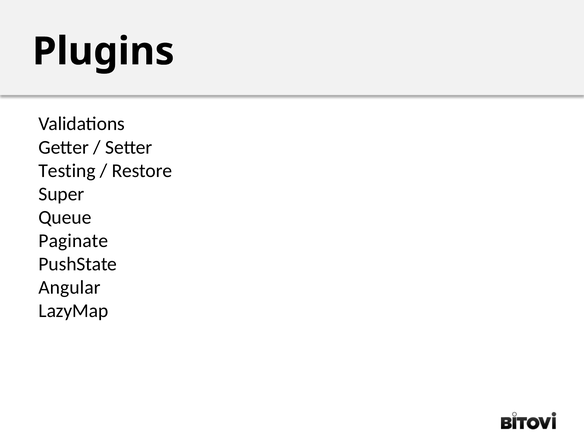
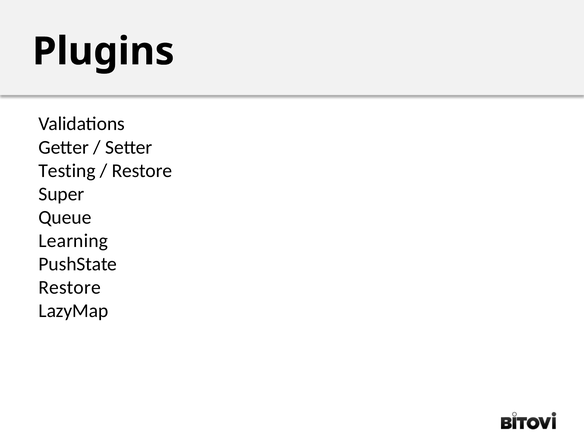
Paginate: Paginate -> Learning
Angular at (70, 287): Angular -> Restore
